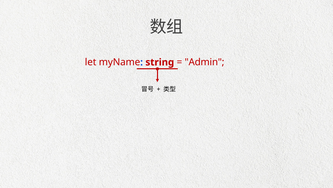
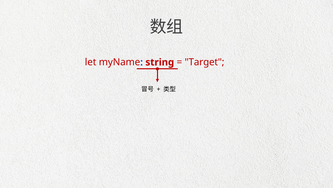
Admin: Admin -> Target
